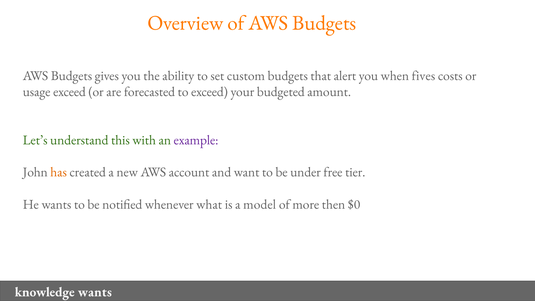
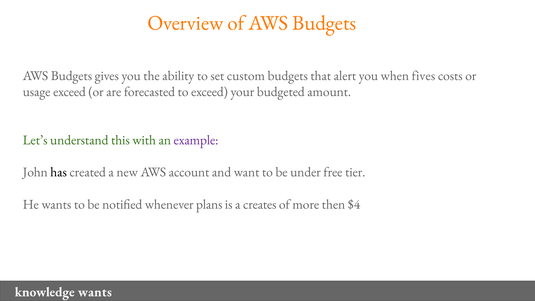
has colour: orange -> black
what: what -> plans
model: model -> creates
$0: $0 -> $4
